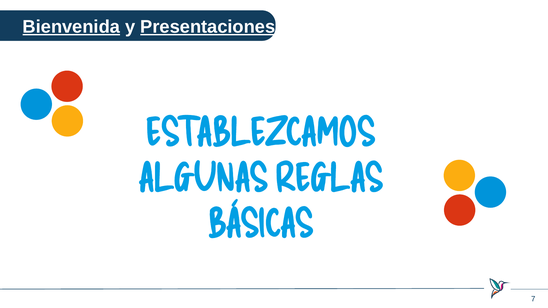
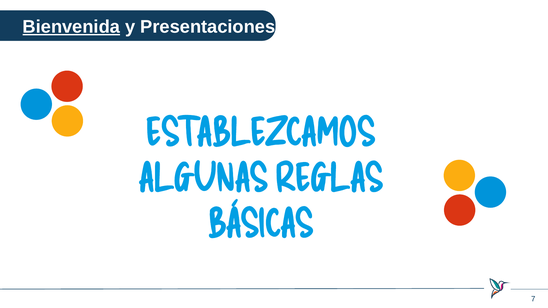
Presentaciones underline: present -> none
